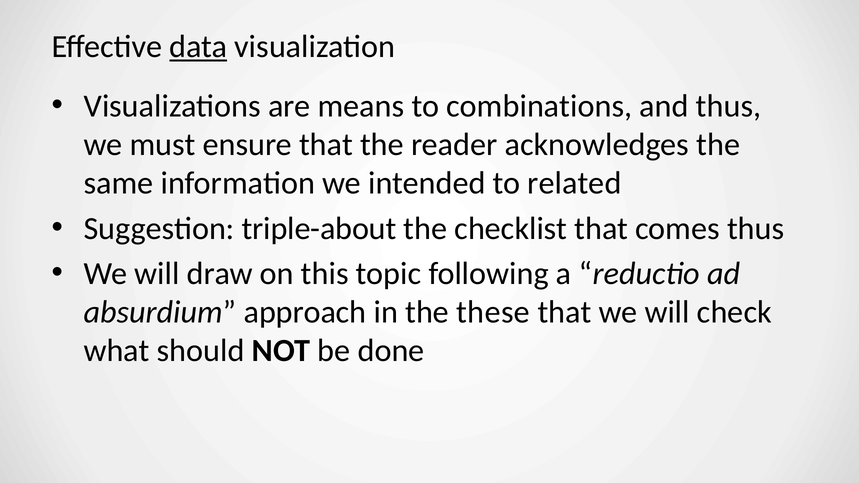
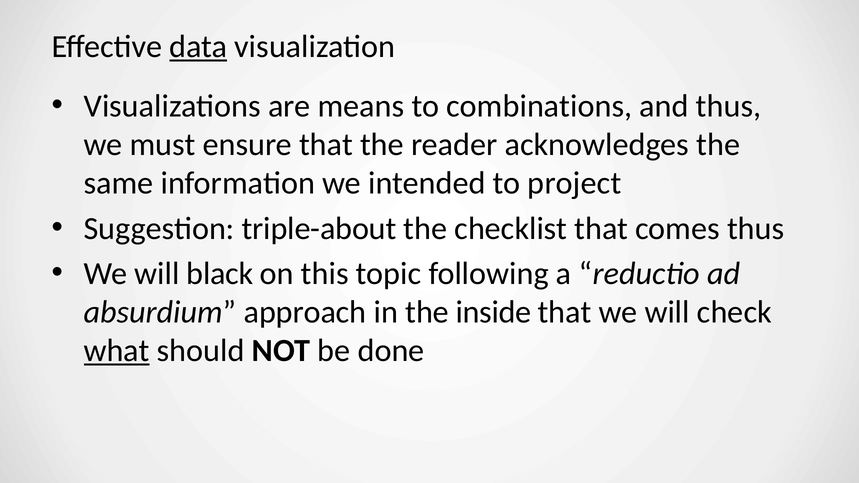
related: related -> project
draw: draw -> black
these: these -> inside
what underline: none -> present
